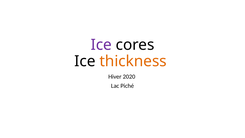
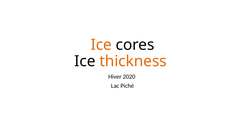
Ice at (101, 45) colour: purple -> orange
